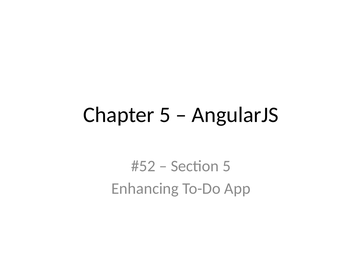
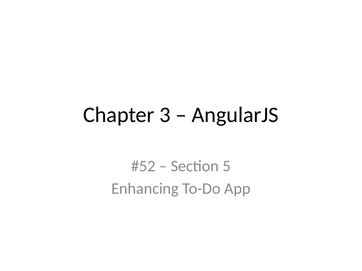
Chapter 5: 5 -> 3
